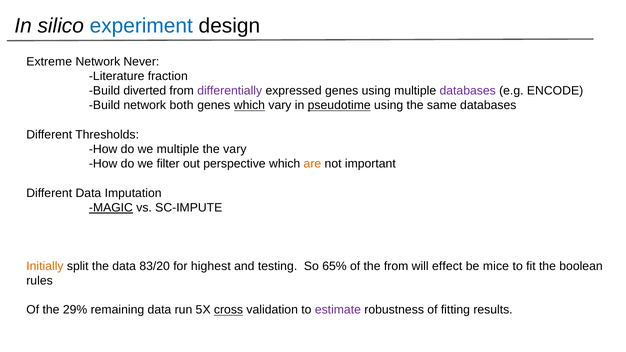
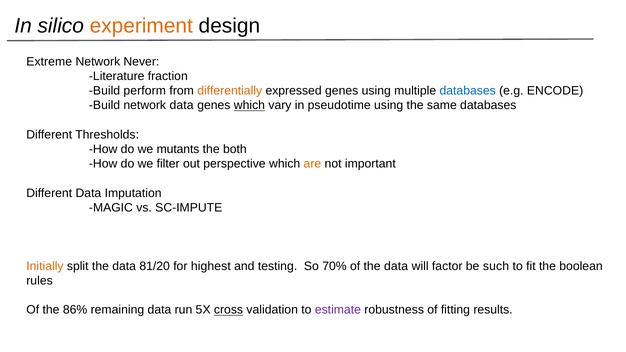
experiment colour: blue -> orange
diverted: diverted -> perform
differentially colour: purple -> orange
databases at (468, 91) colour: purple -> blue
network both: both -> data
pseudotime underline: present -> none
we multiple: multiple -> mutants
the vary: vary -> both
MAGIC underline: present -> none
83/20: 83/20 -> 81/20
65%: 65% -> 70%
of the from: from -> data
effect: effect -> factor
mice: mice -> such
29%: 29% -> 86%
